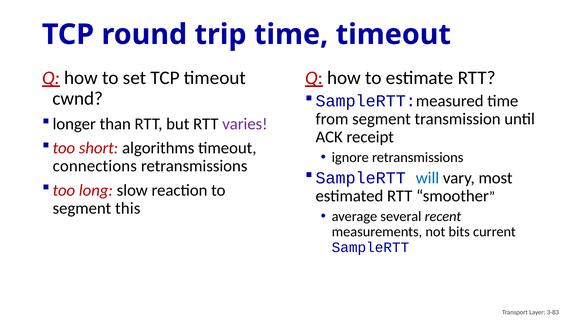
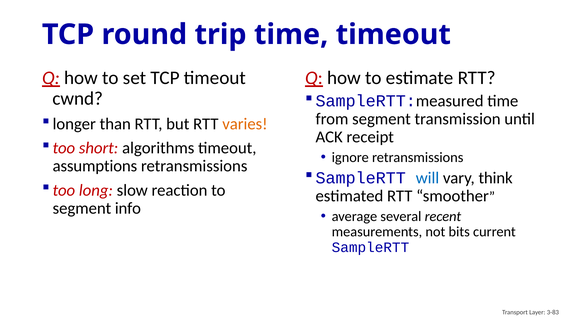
varies colour: purple -> orange
connections: connections -> assumptions
most: most -> think
this: this -> info
